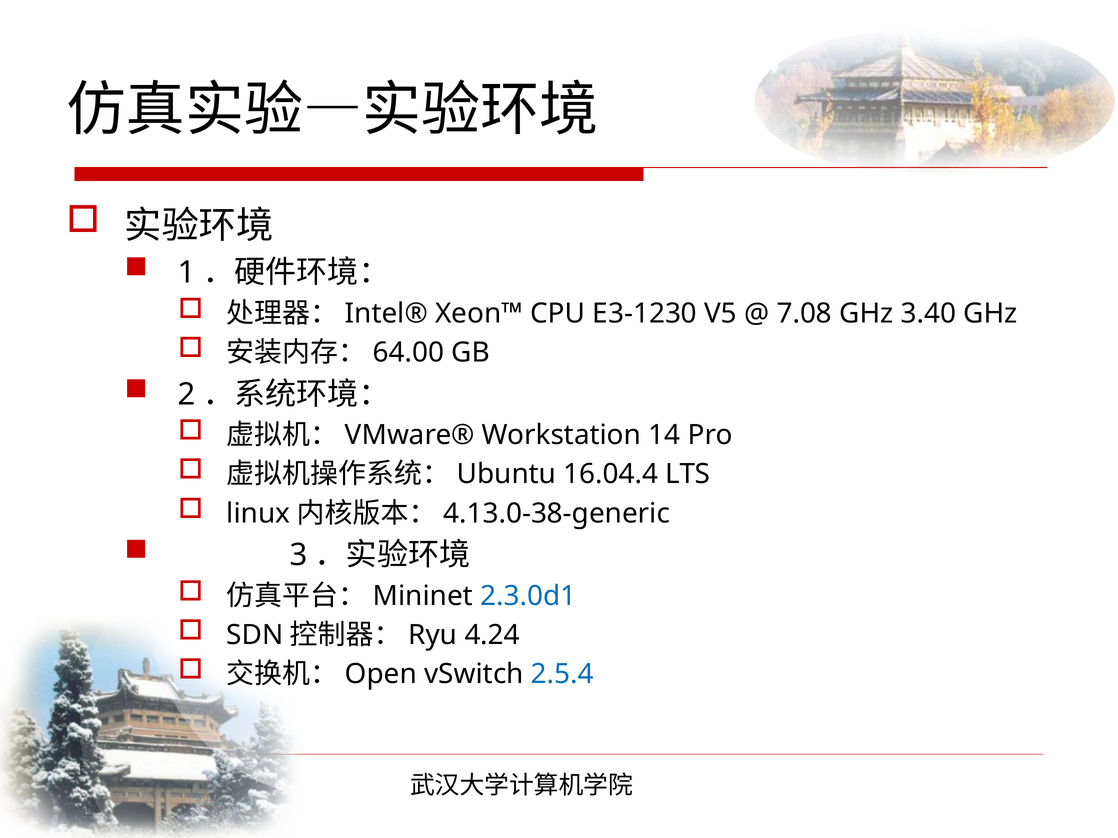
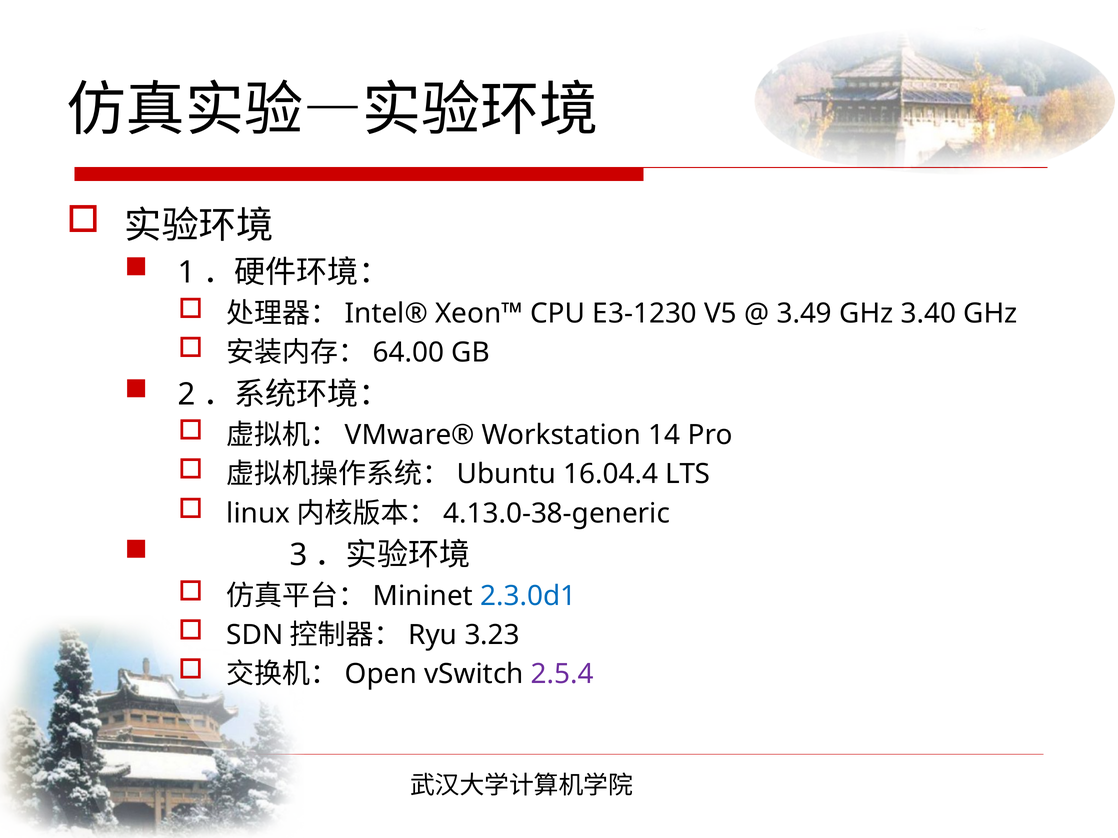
7.08: 7.08 -> 3.49
4.24: 4.24 -> 3.23
2.5.4 colour: blue -> purple
